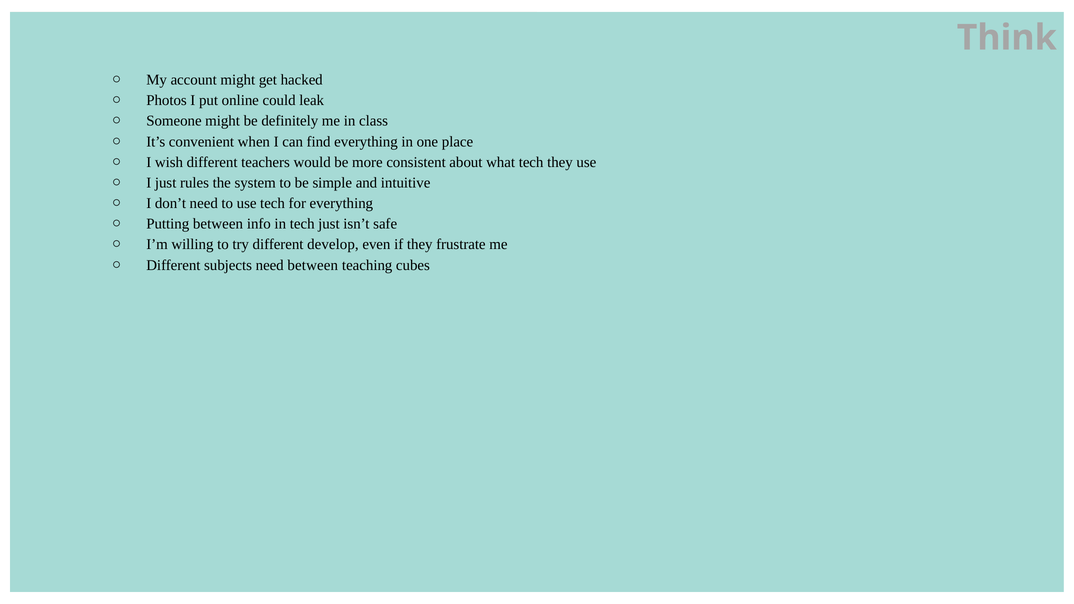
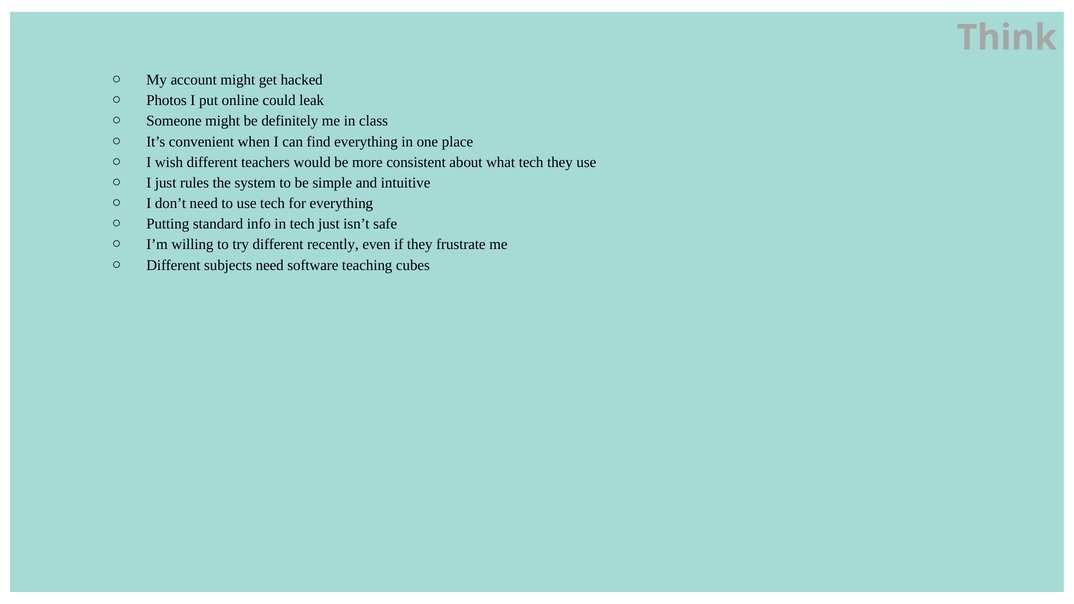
Putting between: between -> standard
develop: develop -> recently
need between: between -> software
